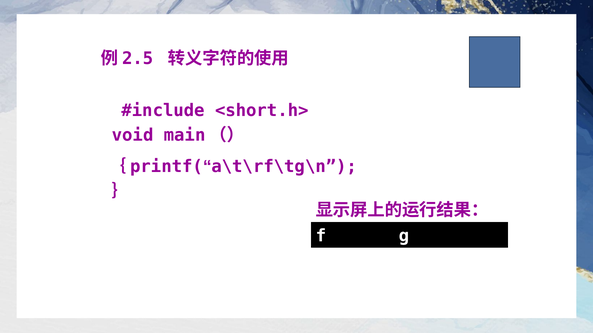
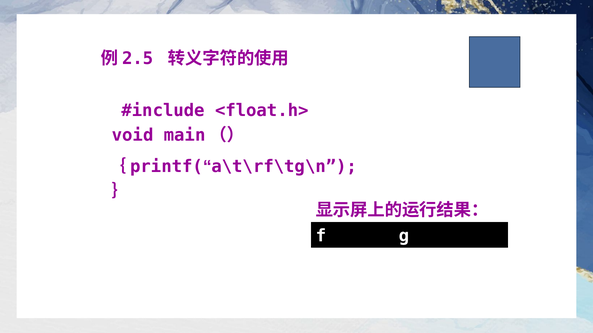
<short.h>: <short.h> -> <float.h>
